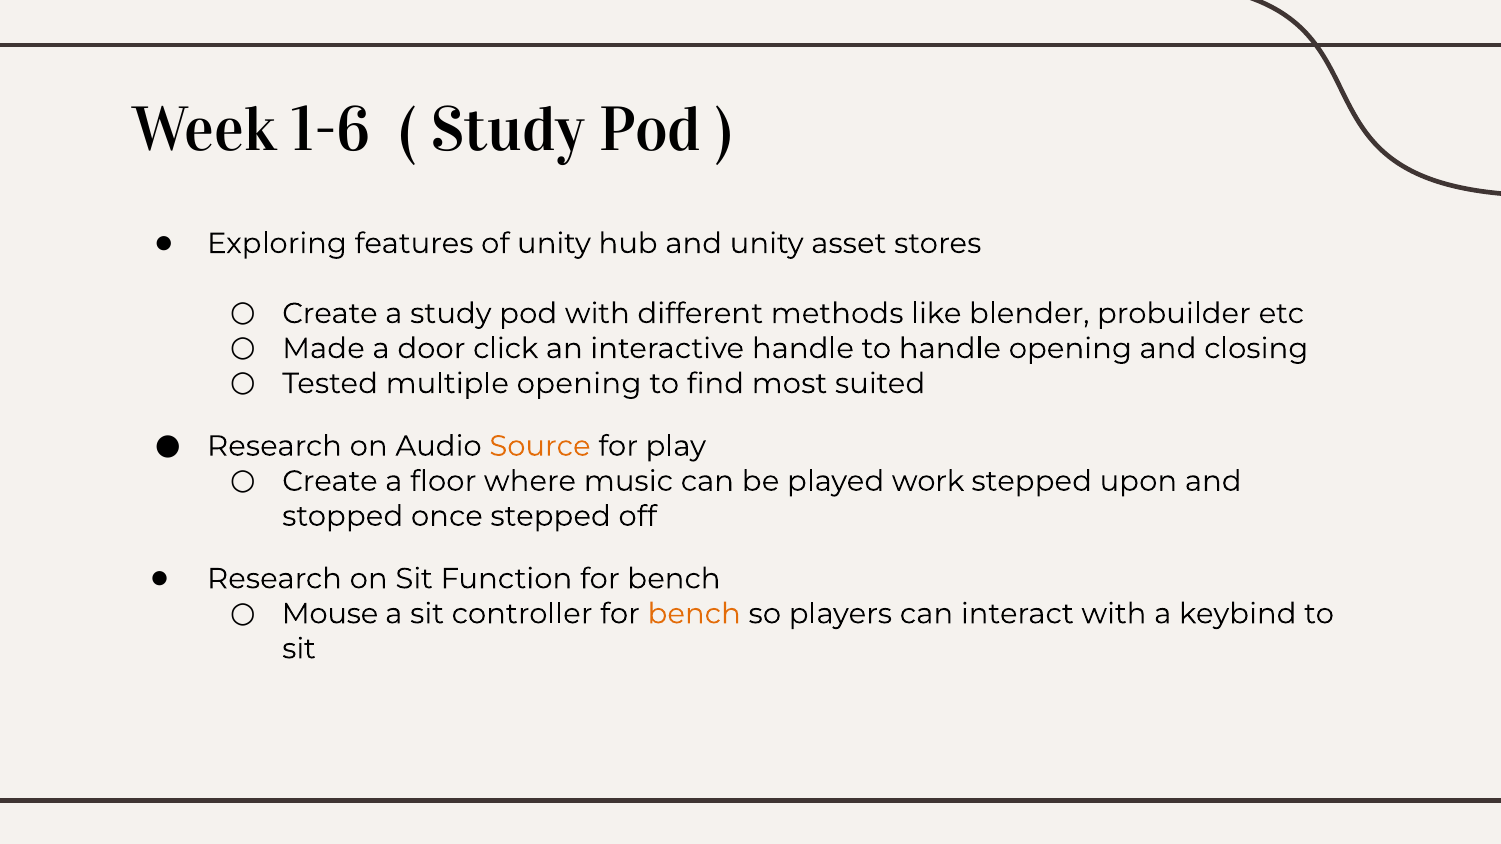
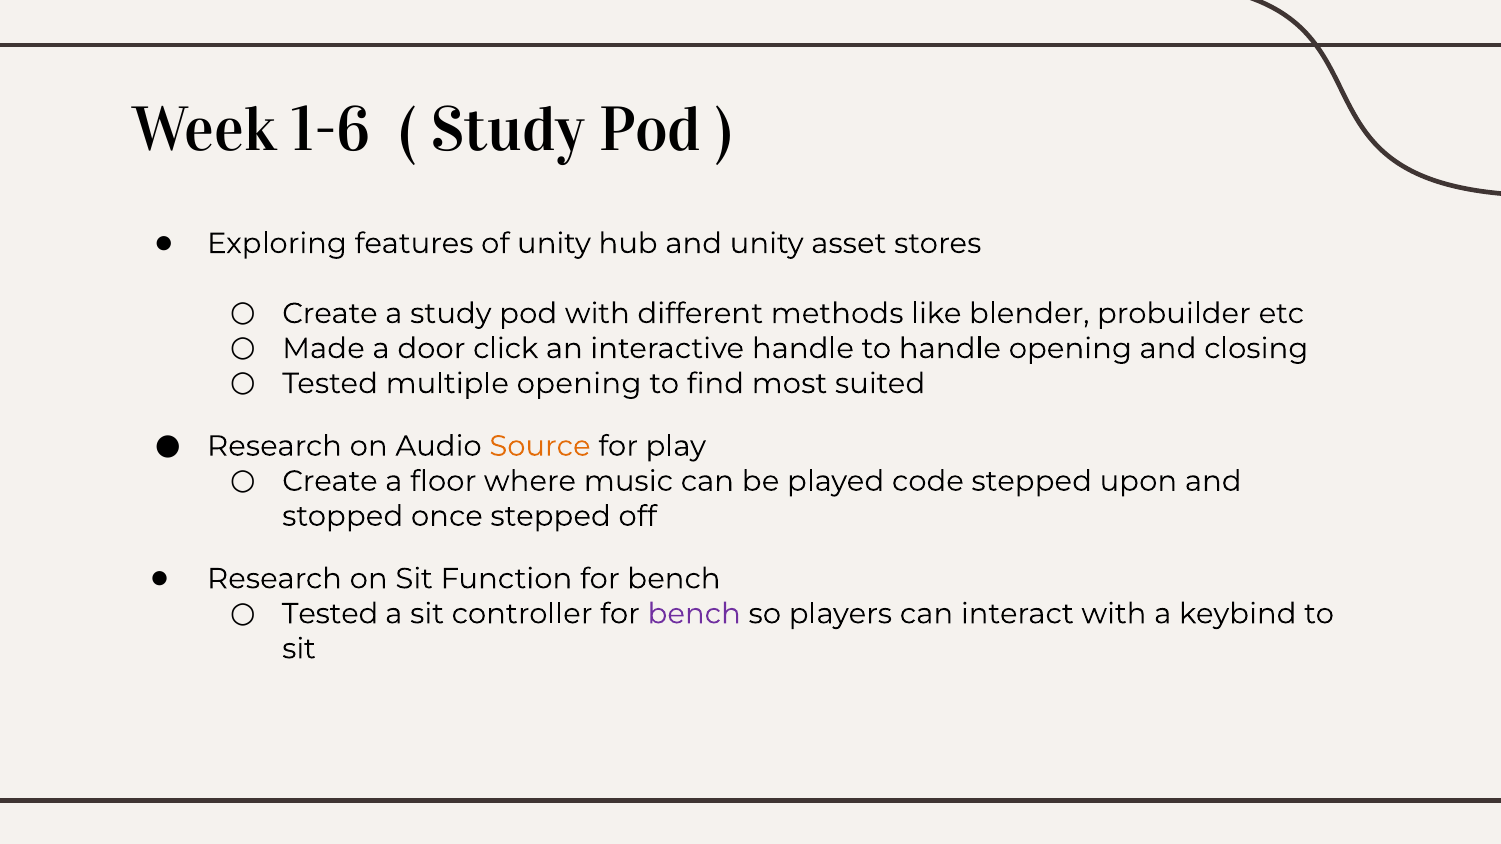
work: work -> code
Mouse at (330, 614): Mouse -> Tested
bench at (694, 614) colour: orange -> purple
